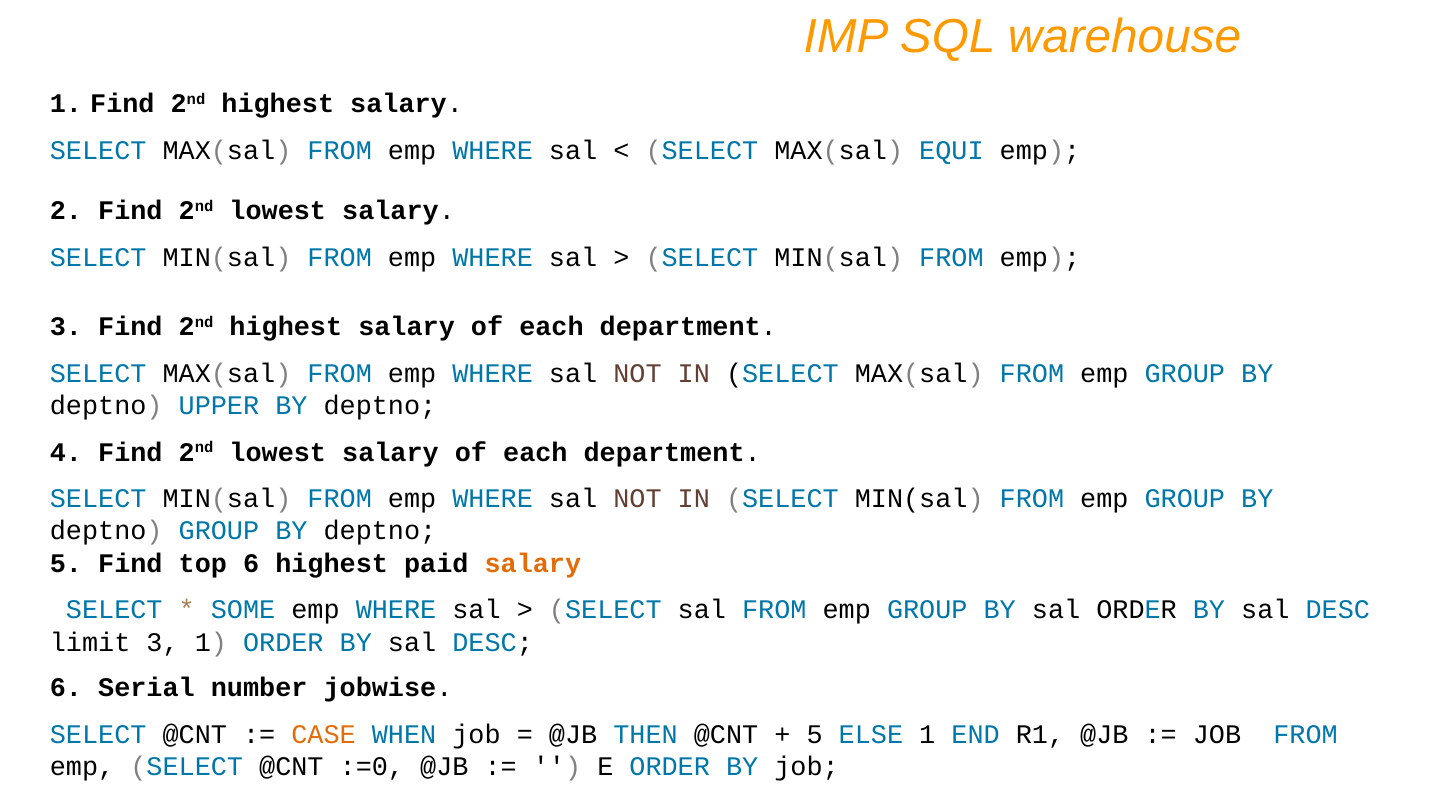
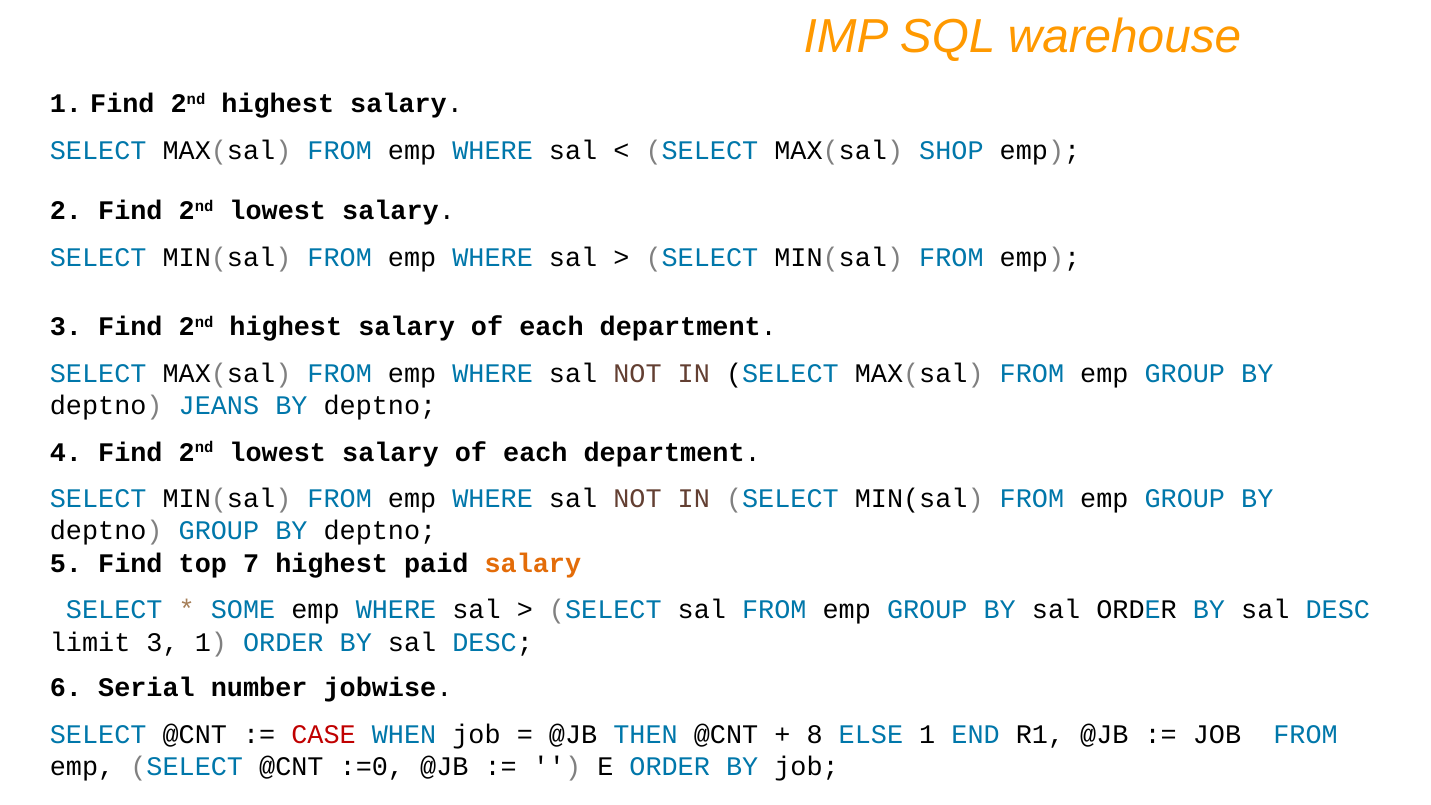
EQUI: EQUI -> SHOP
UPPER: UPPER -> JEANS
top 6: 6 -> 7
CASE colour: orange -> red
5 at (815, 734): 5 -> 8
